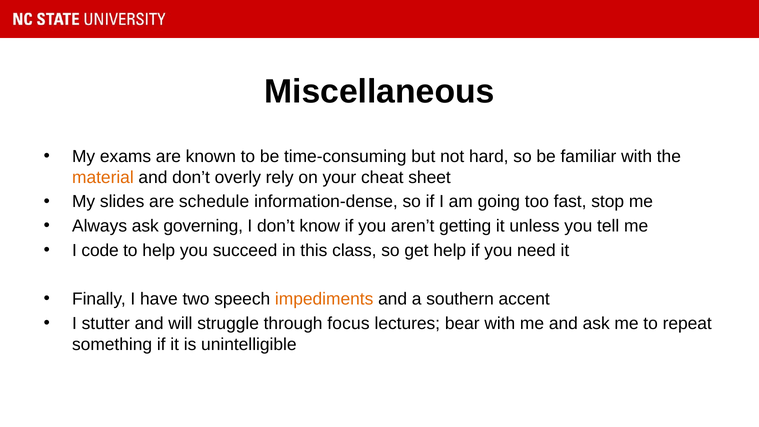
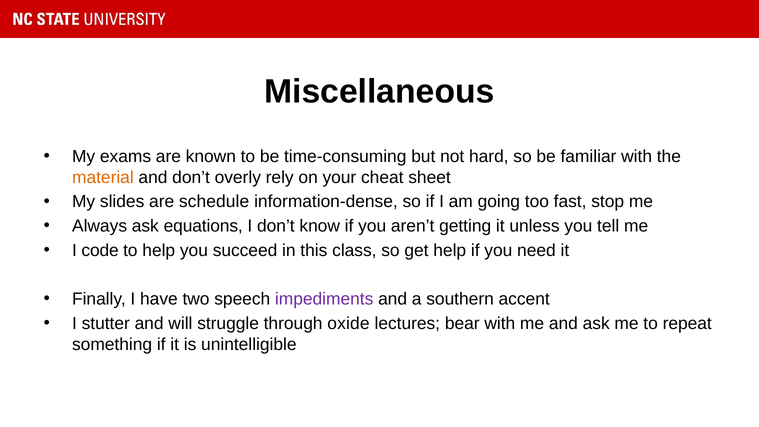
governing: governing -> equations
impediments colour: orange -> purple
focus: focus -> oxide
